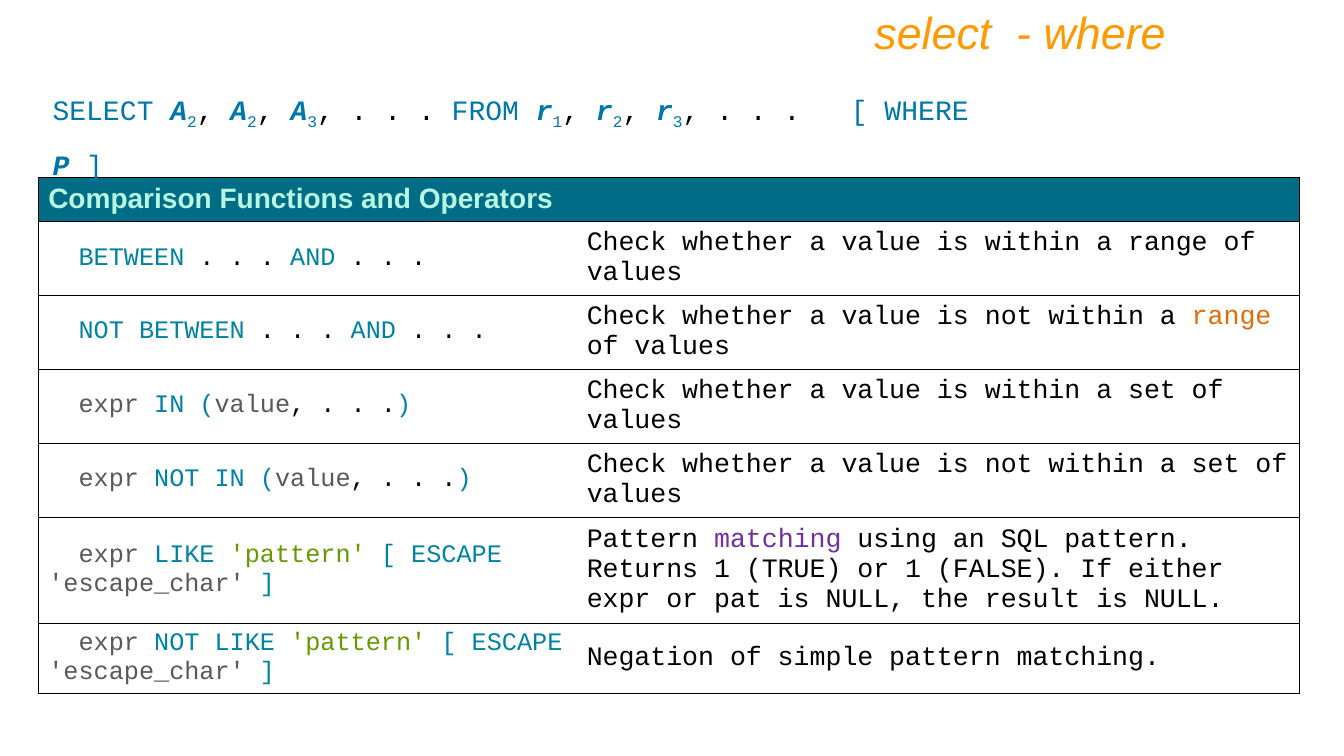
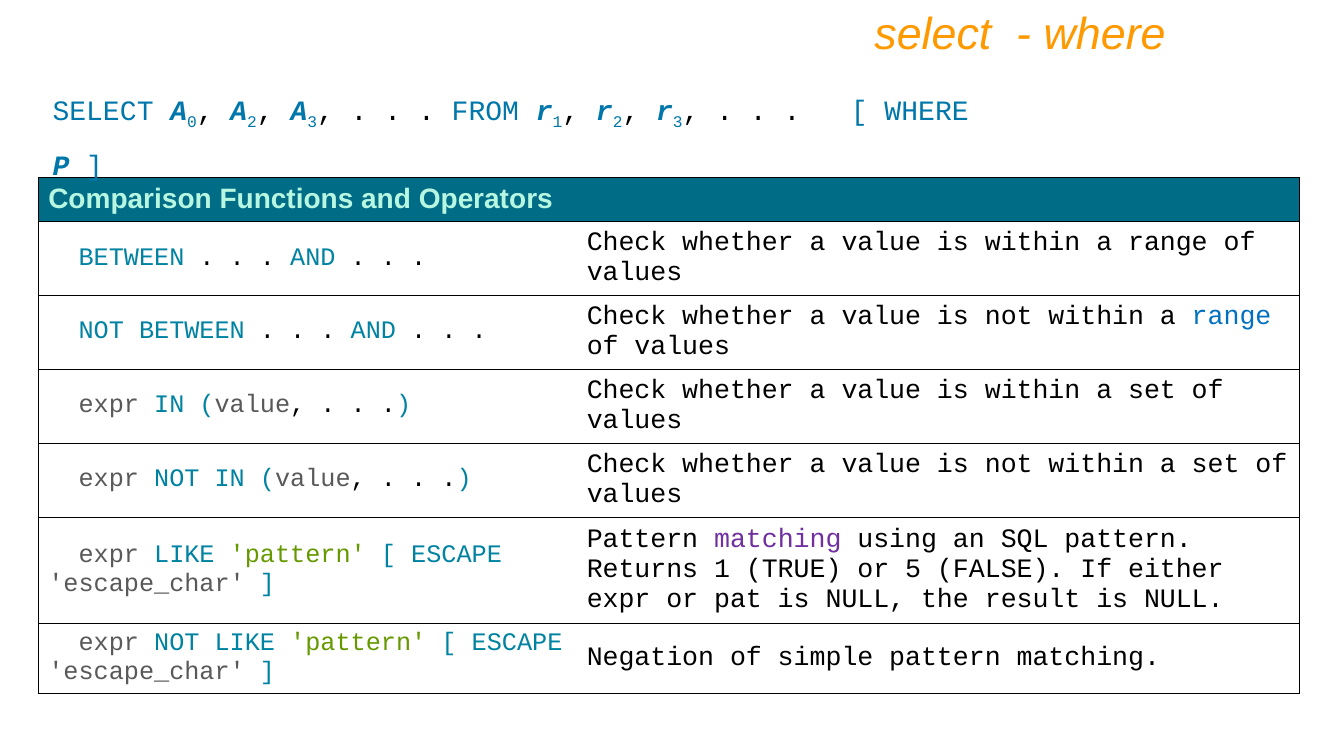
SELECT A 2: 2 -> 0
range at (1232, 316) colour: orange -> blue
or 1: 1 -> 5
